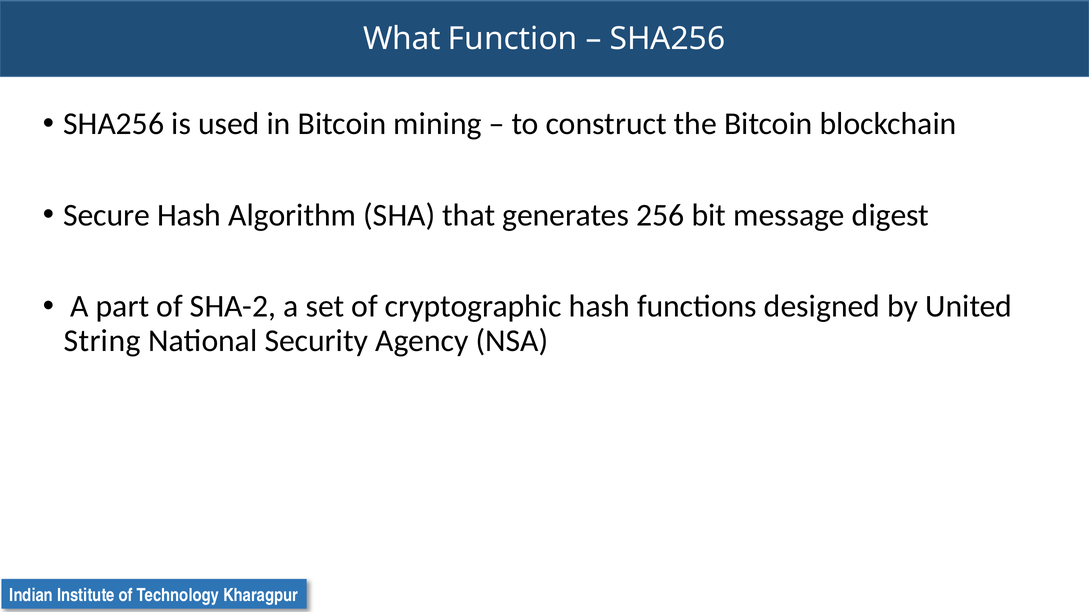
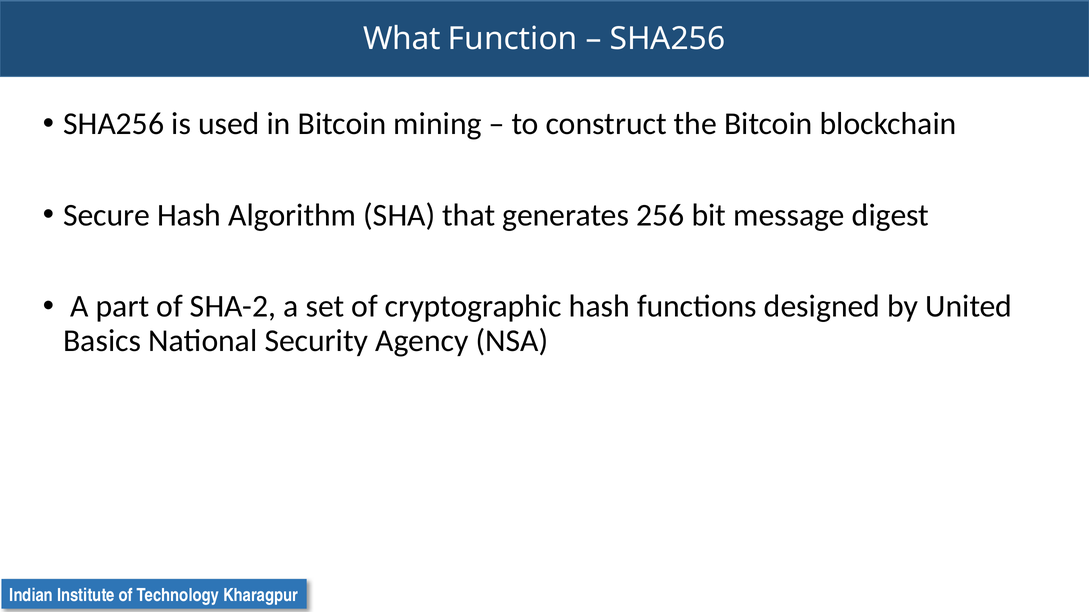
String: String -> Basics
